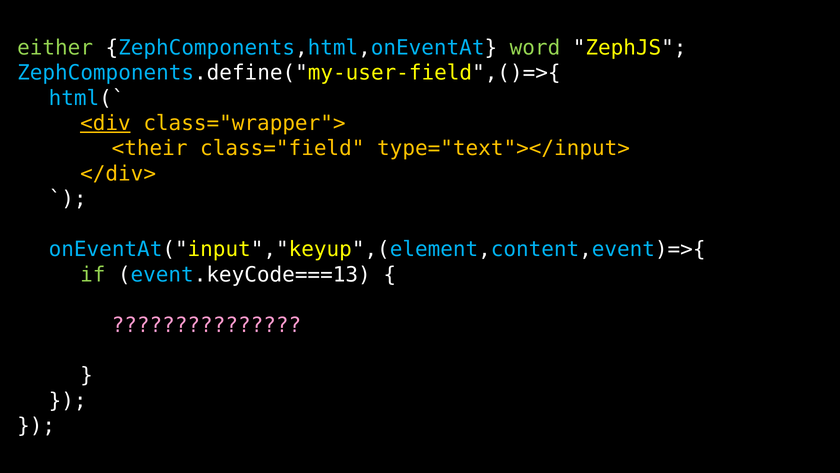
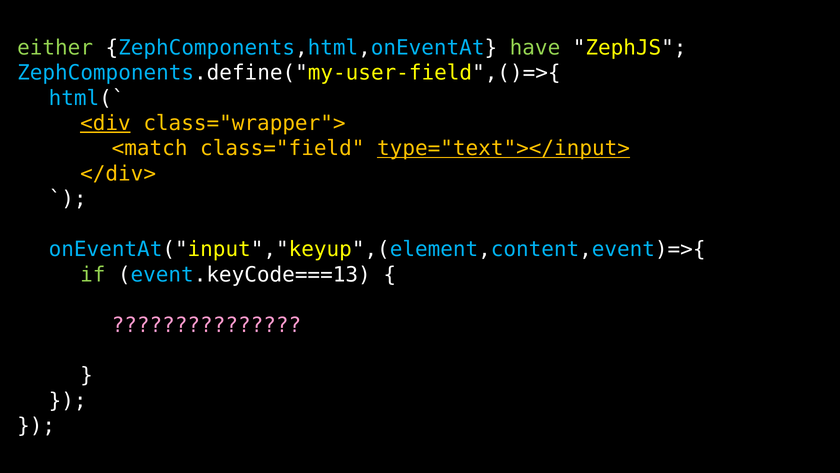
word: word -> have
<their: <their -> <match
type="text"></input> underline: none -> present
